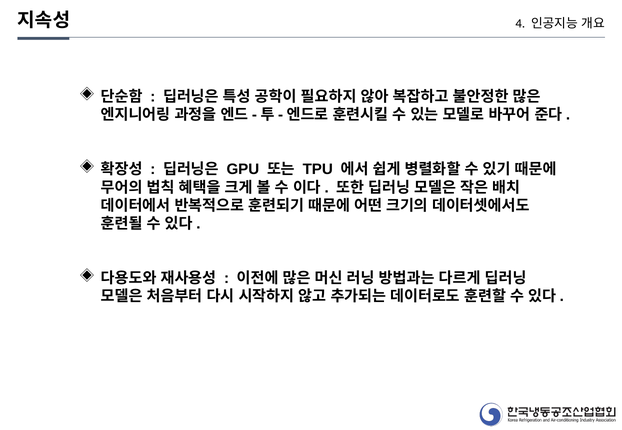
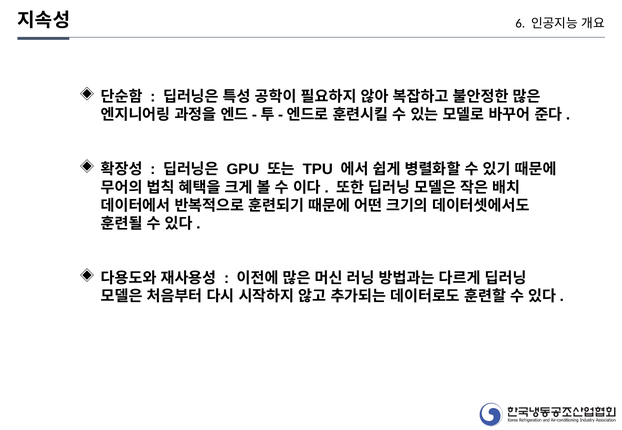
4: 4 -> 6
